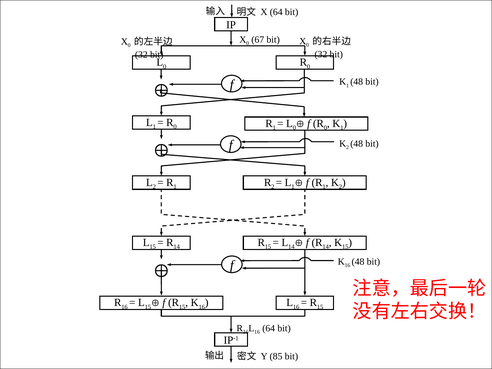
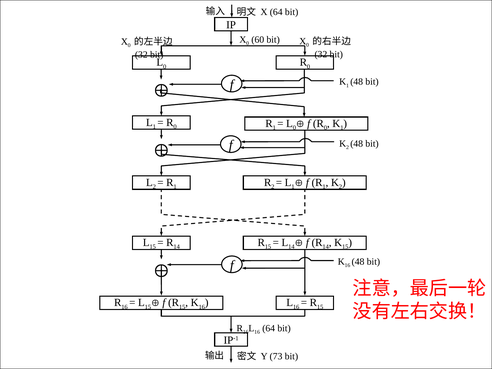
67: 67 -> 60
85: 85 -> 73
